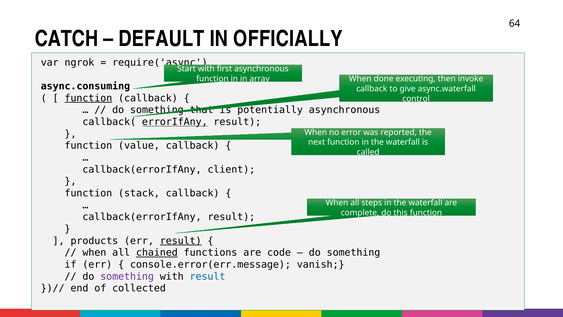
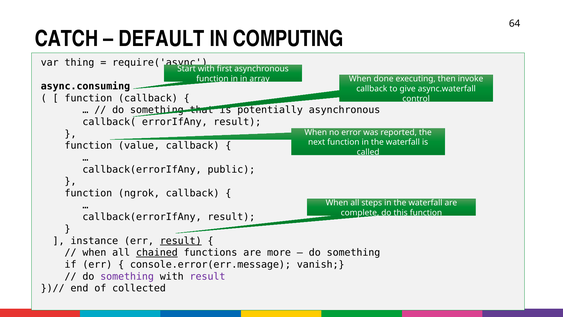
OFFICIALLY: OFFICIALLY -> COMPUTING
ngrok: ngrok -> thing
function at (88, 98) underline: present -> none
errorIfAny underline: present -> none
client: client -> public
stack: stack -> ngrok
products: products -> instance
code: code -> more
result at (208, 276) colour: blue -> purple
